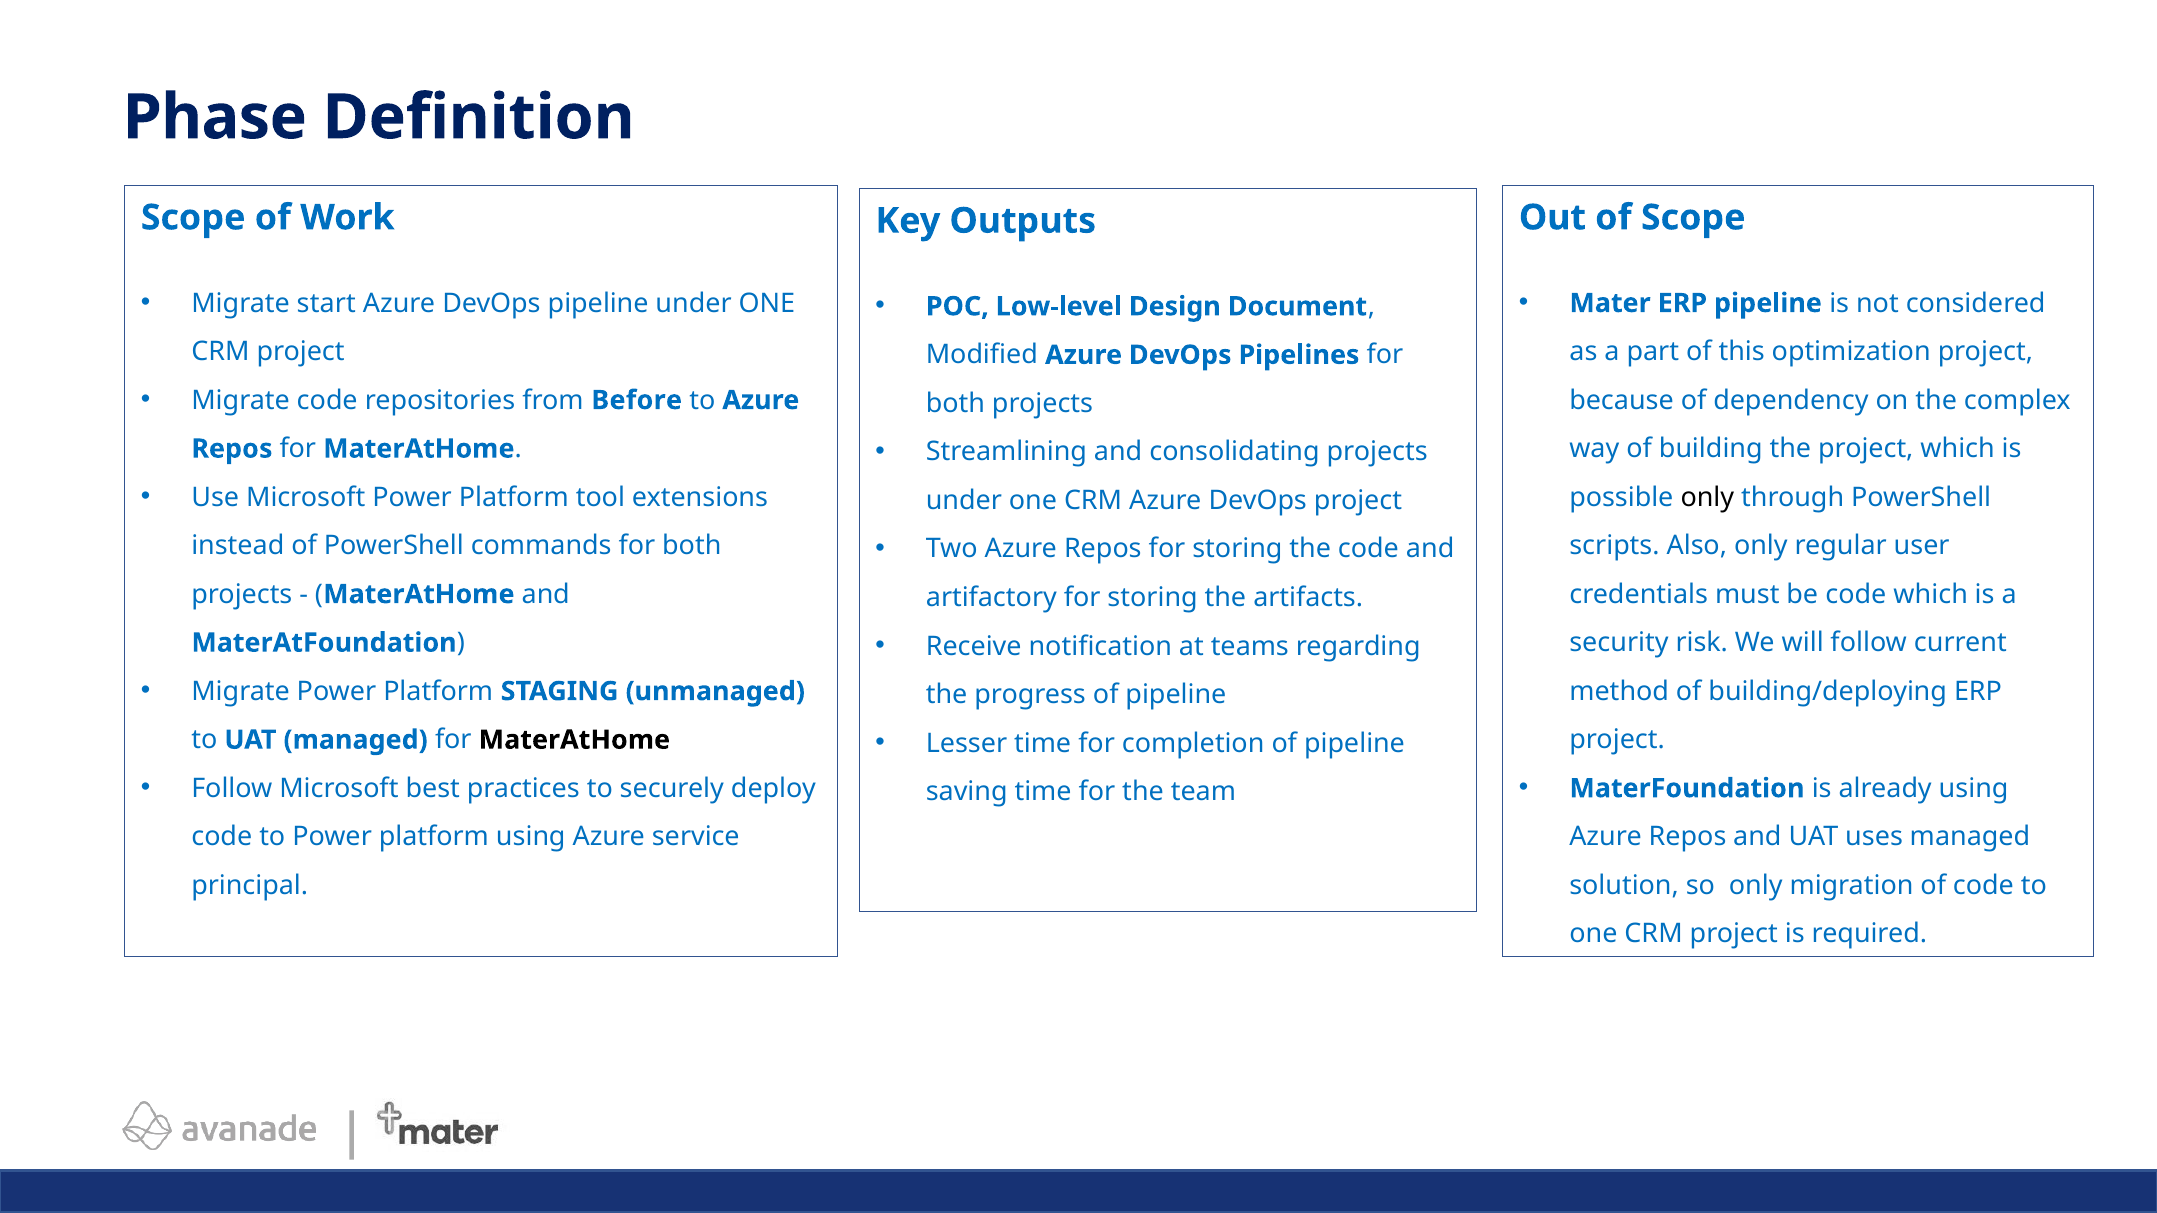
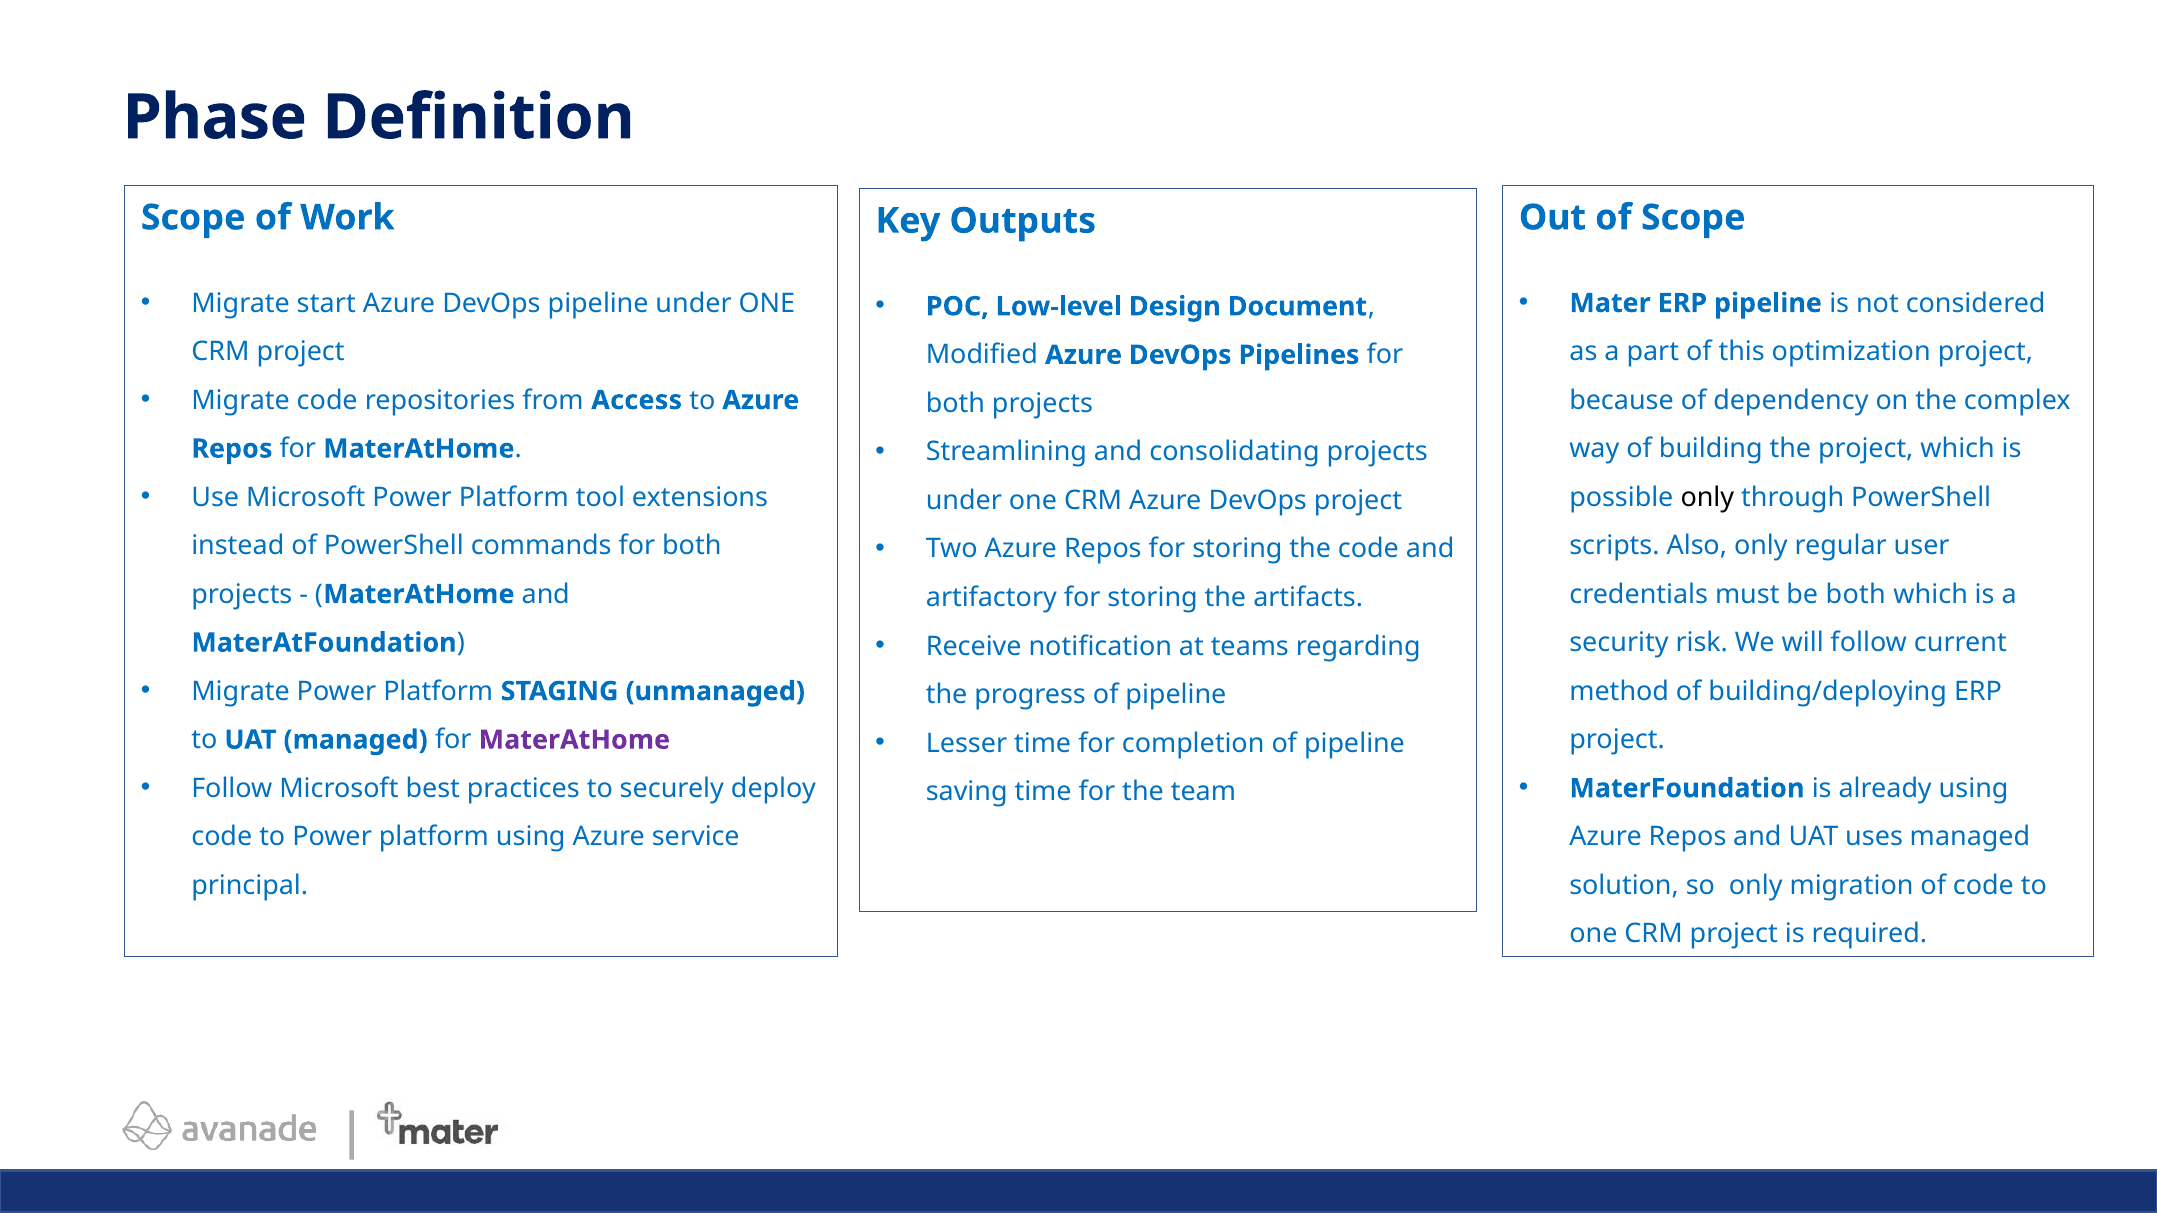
Before: Before -> Access
be code: code -> both
MaterAtHome at (574, 740) colour: black -> purple
